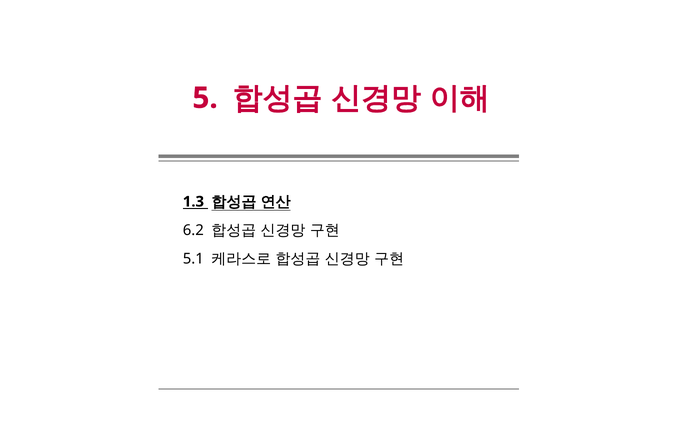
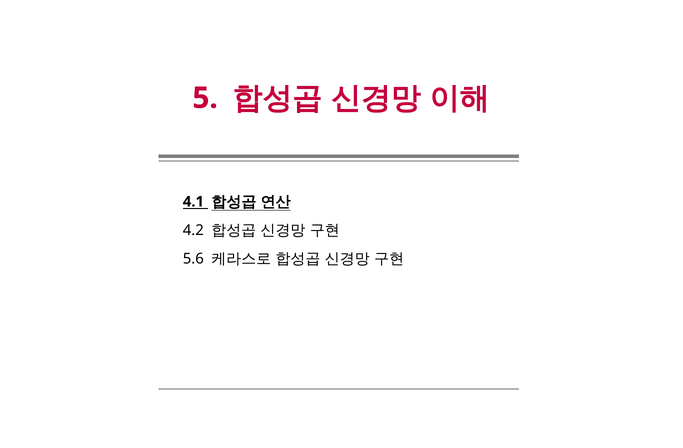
1.3: 1.3 -> 4.1
6.2: 6.2 -> 4.2
5.1: 5.1 -> 5.6
